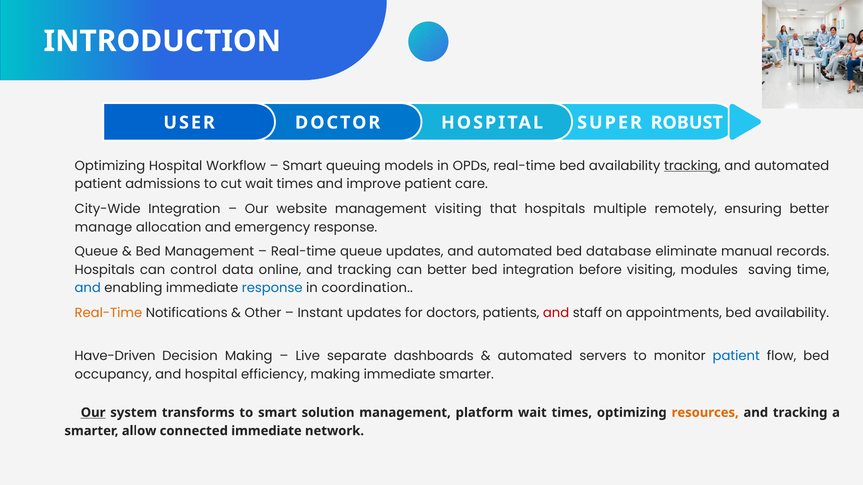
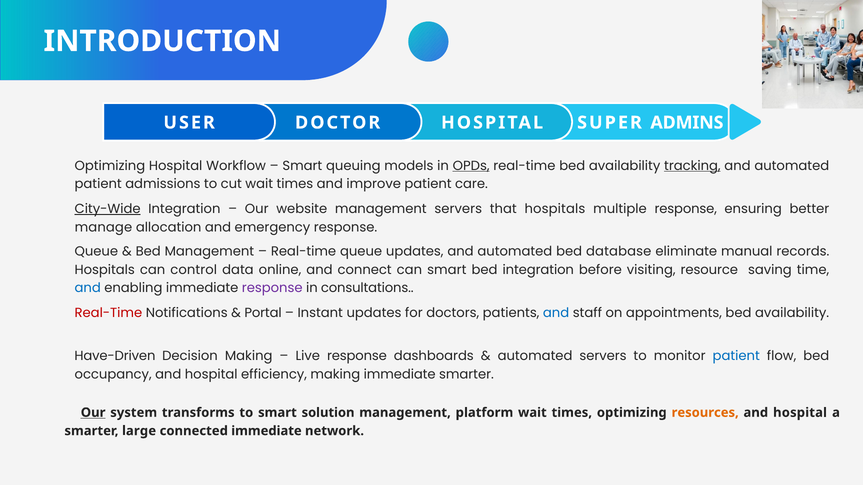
ROBUST: ROBUST -> ADMINS
OPDs underline: none -> present
City-Wide underline: none -> present
management visiting: visiting -> servers
multiple remotely: remotely -> response
online and tracking: tracking -> connect
can better: better -> smart
modules: modules -> resource
response at (272, 288) colour: blue -> purple
coordination: coordination -> consultations
Real-Time at (108, 313) colour: orange -> red
Other: Other -> Portal
and at (556, 313) colour: red -> blue
Live separate: separate -> response
tracking at (800, 413): tracking -> hospital
allow: allow -> large
